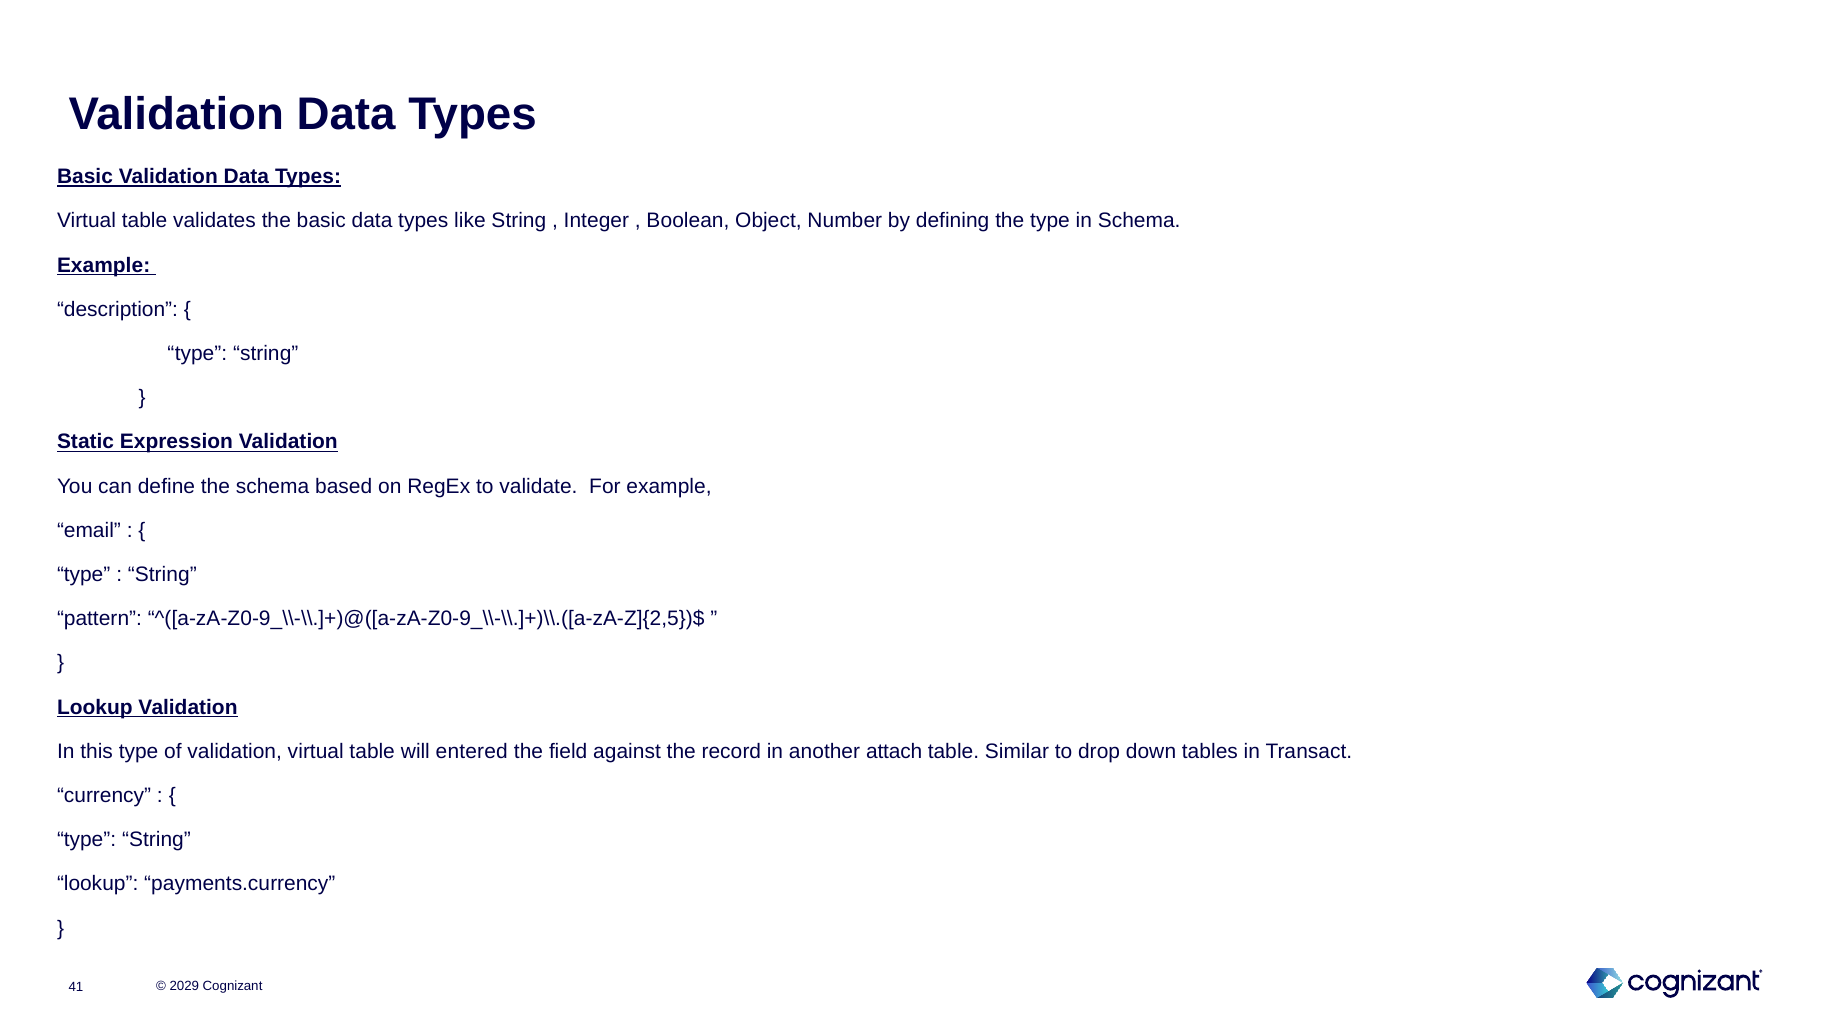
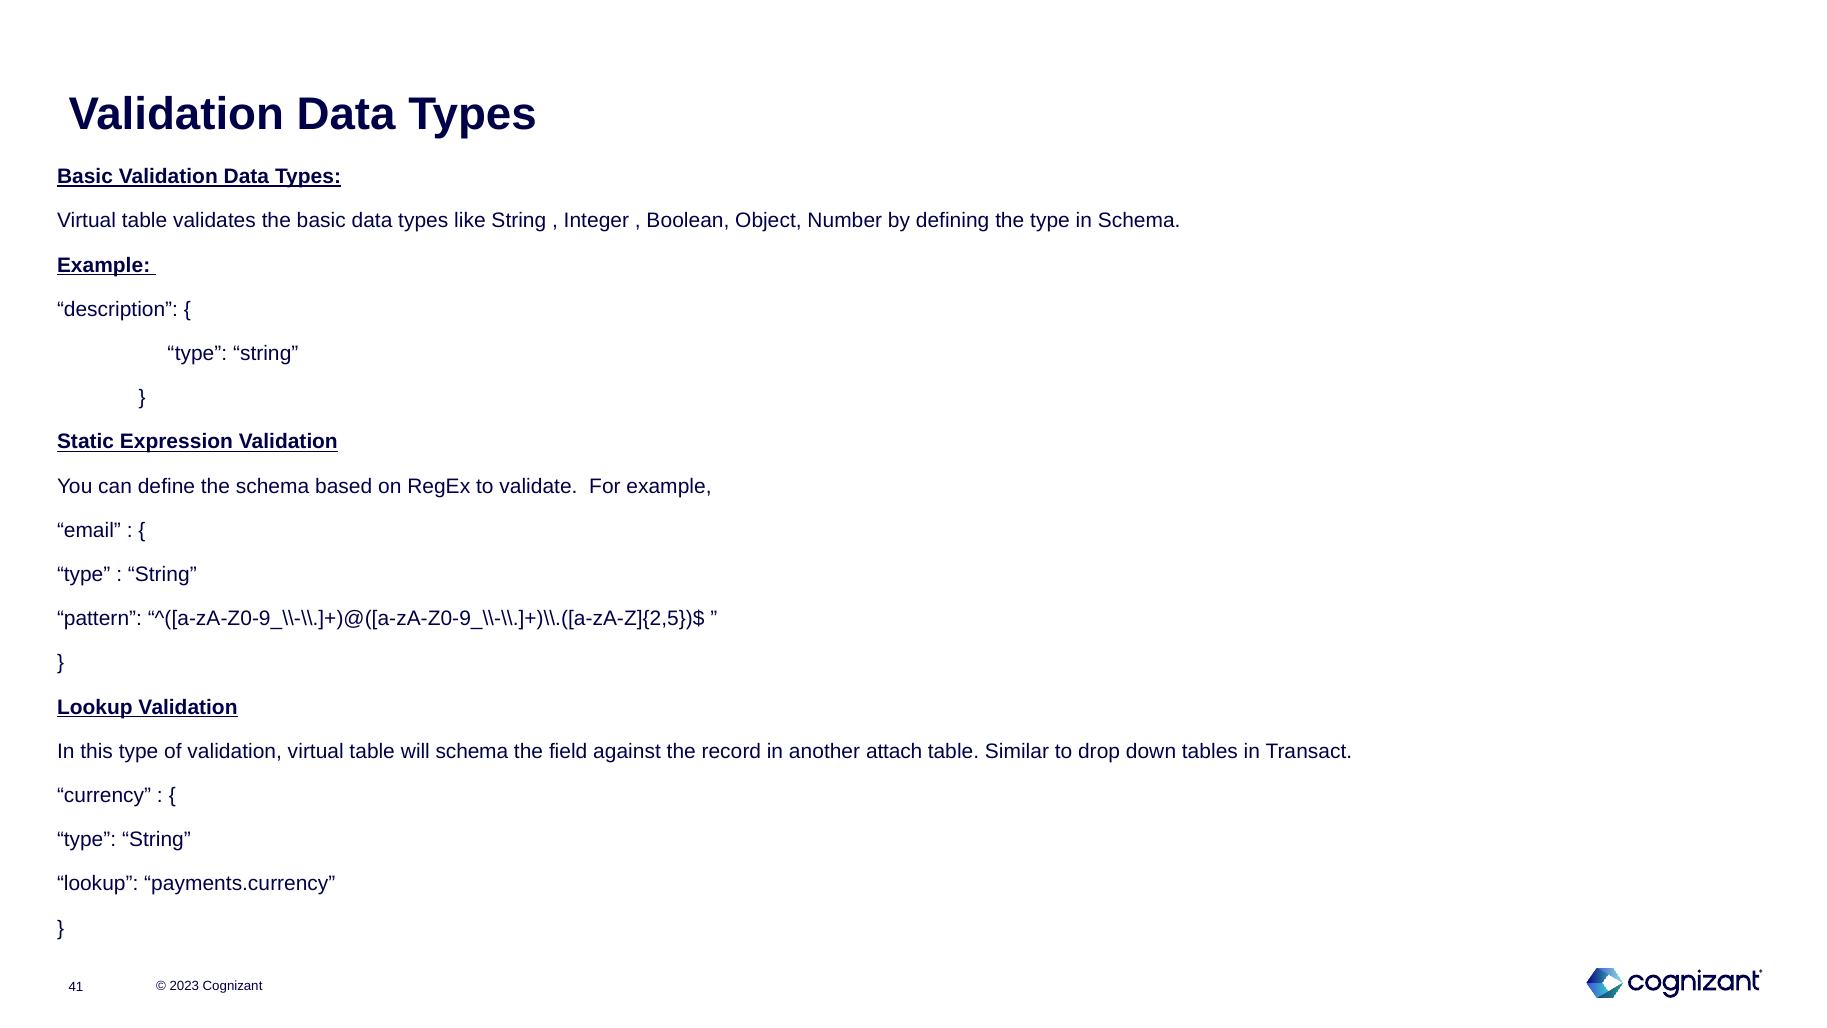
will entered: entered -> schema
2029: 2029 -> 2023
